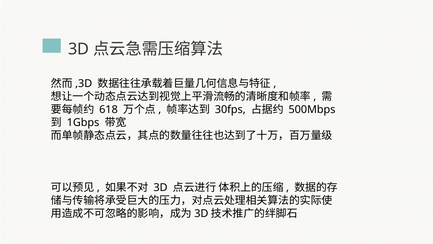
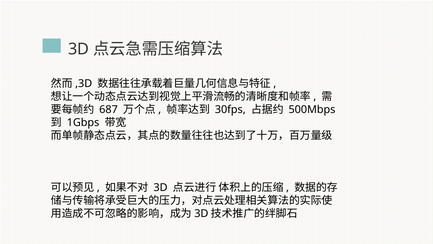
618: 618 -> 687
